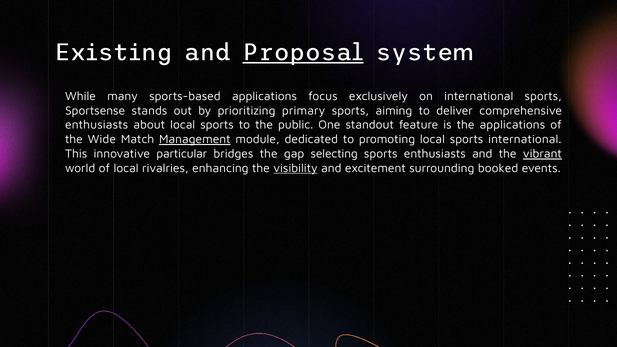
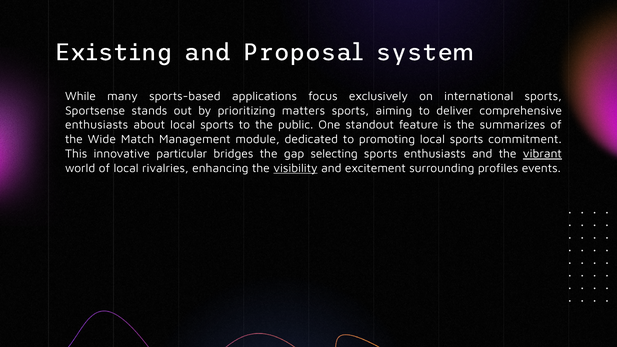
Proposal underline: present -> none
primary: primary -> matters
the applications: applications -> summarizes
Management underline: present -> none
sports international: international -> commitment
booked: booked -> profiles
